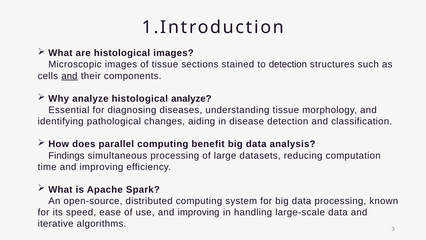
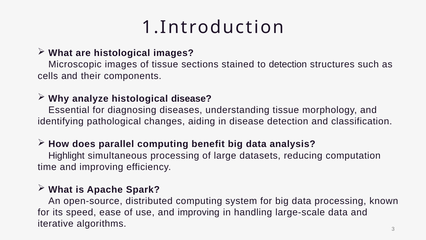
and at (69, 76) underline: present -> none
histological analyze: analyze -> disease
Findings: Findings -> Highlight
